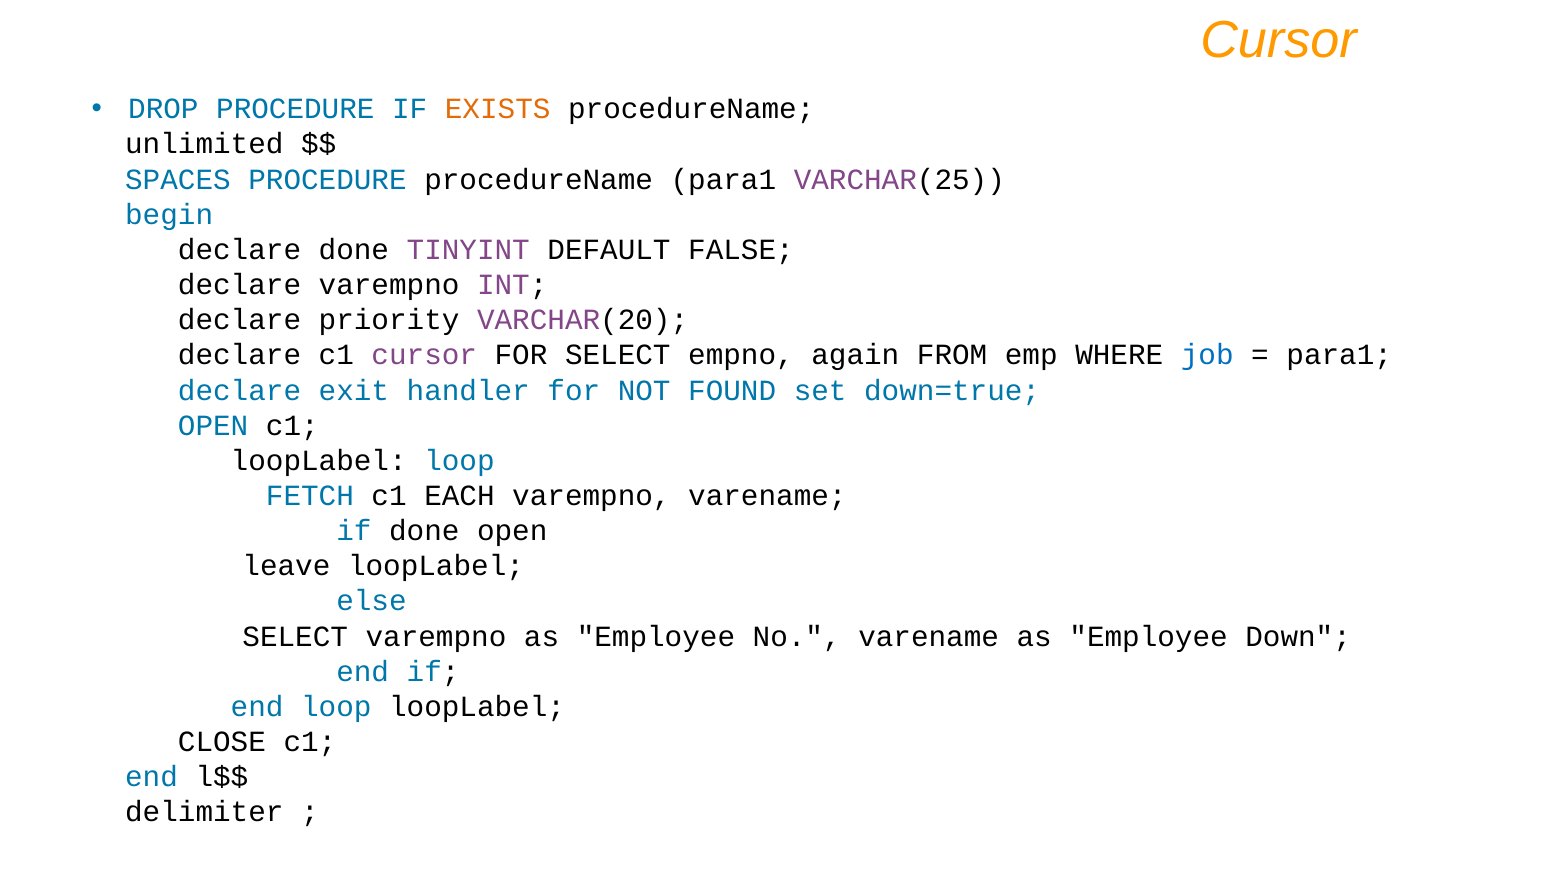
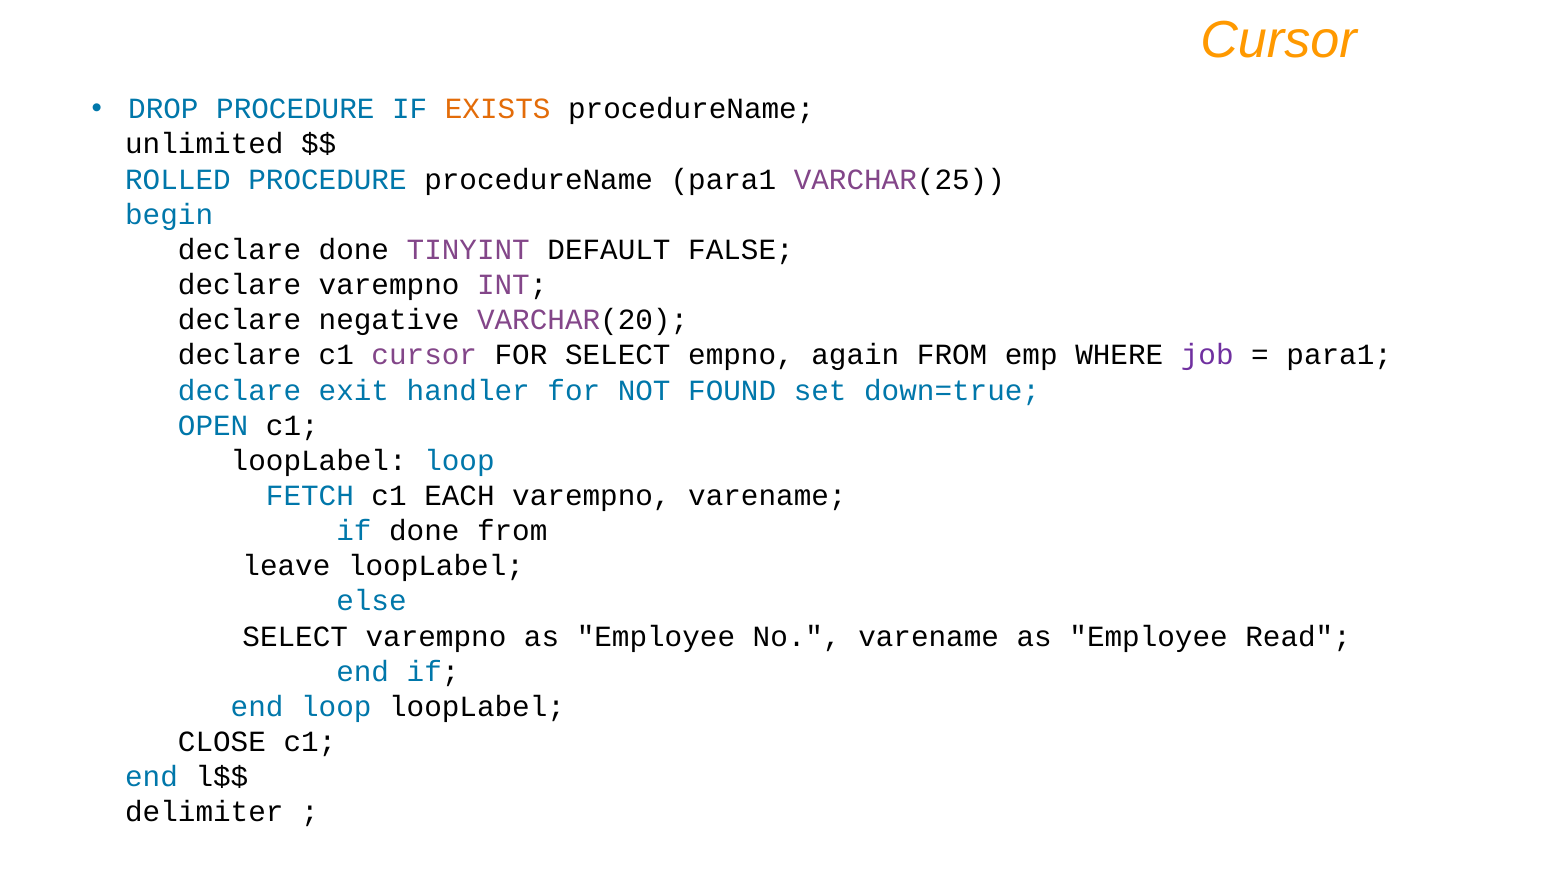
SPACES: SPACES -> ROLLED
priority: priority -> negative
job colour: blue -> purple
done open: open -> from
Down: Down -> Read
